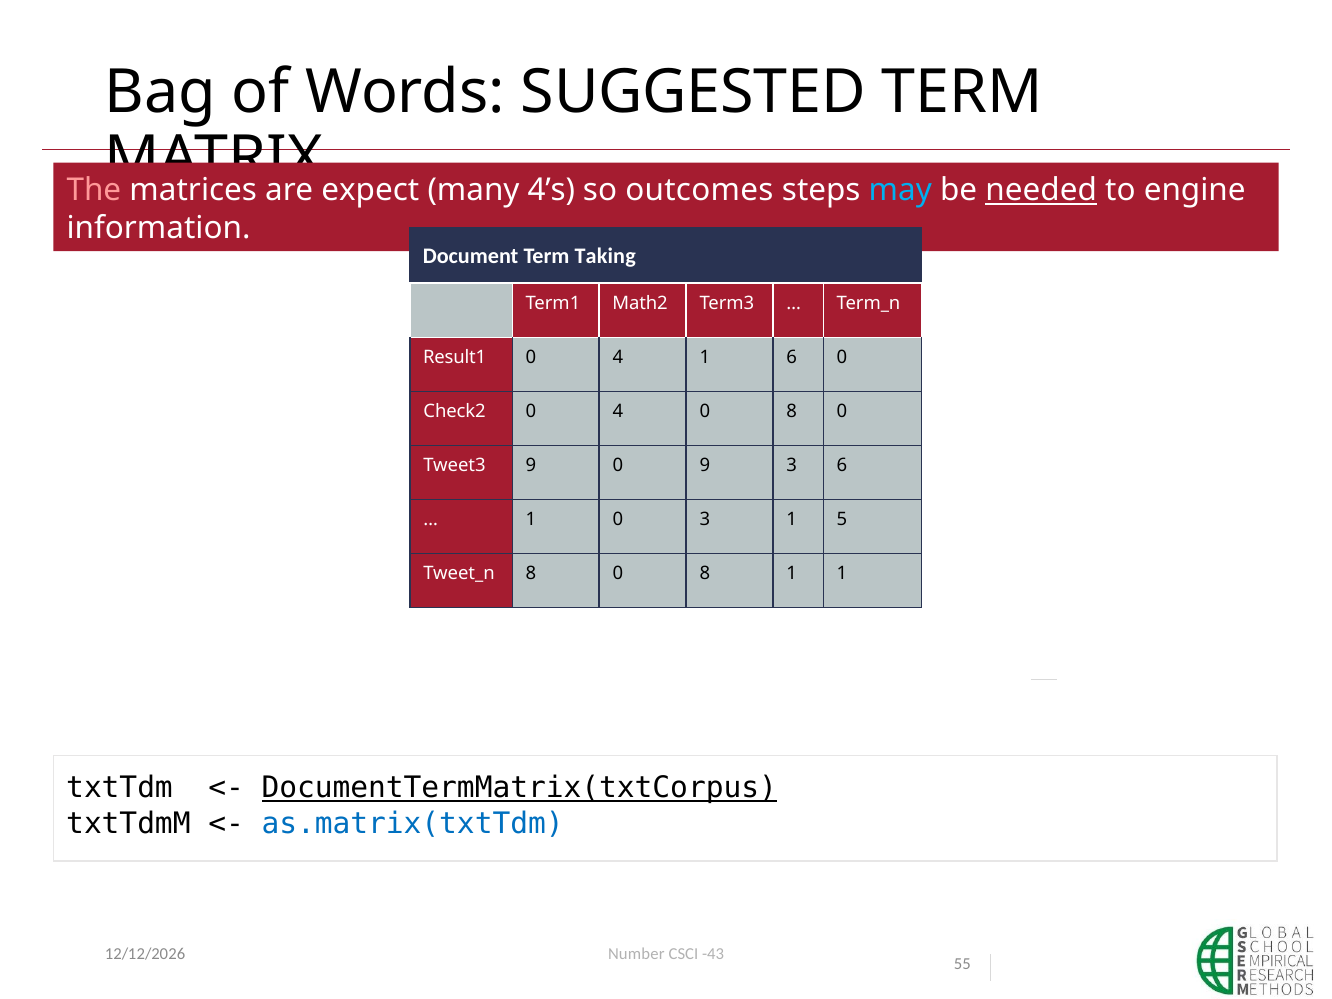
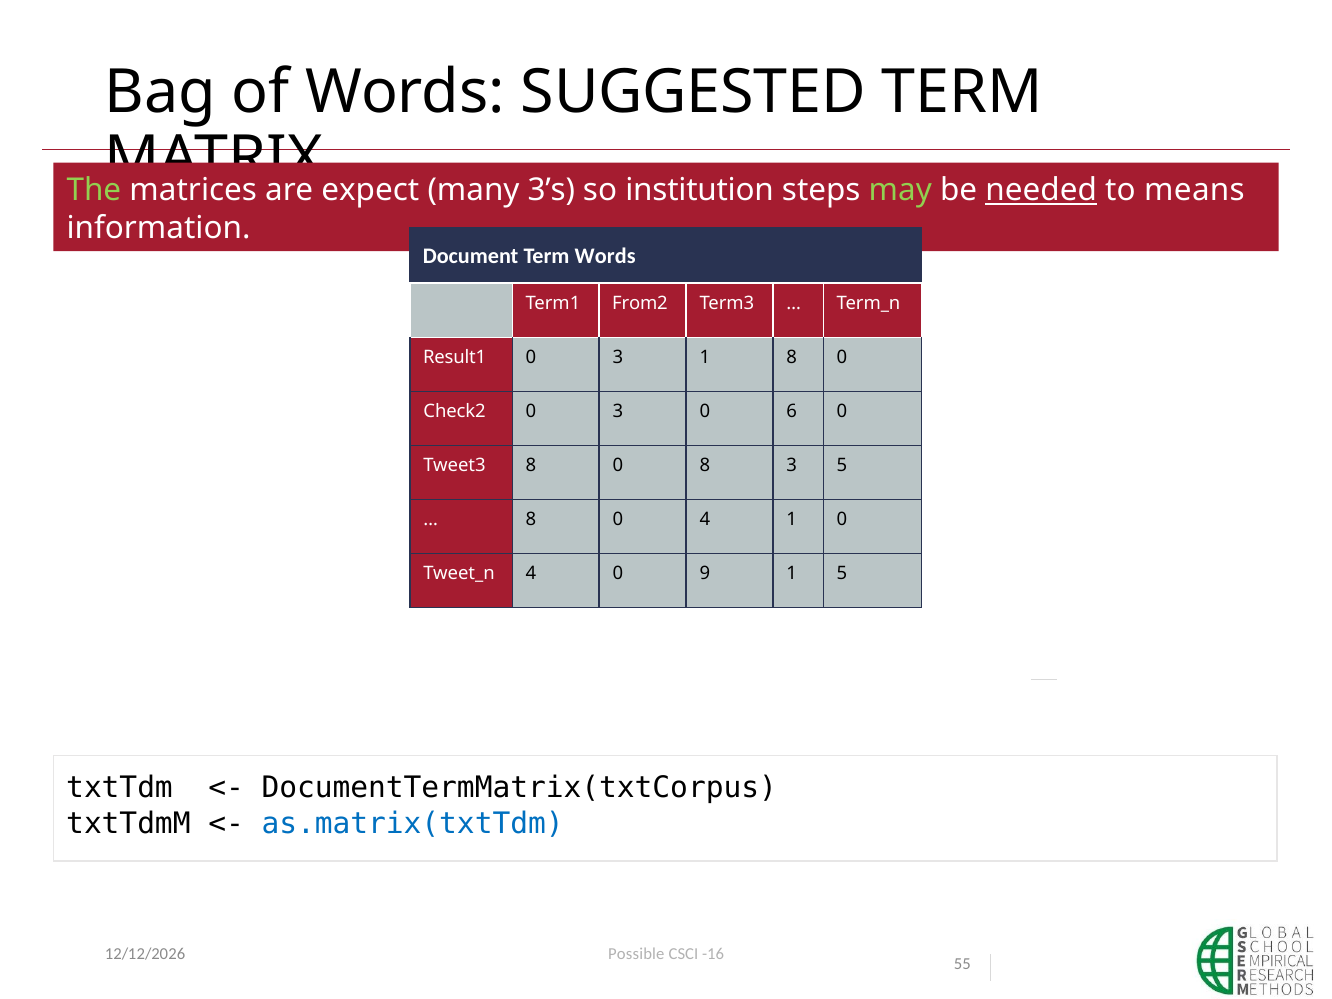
The colour: pink -> light green
4’s: 4’s -> 3’s
outcomes: outcomes -> institution
may colour: light blue -> light green
engine: engine -> means
Term Taking: Taking -> Words
Math2: Math2 -> From2
4 at (618, 358): 4 -> 3
1 6: 6 -> 8
4 at (618, 412): 4 -> 3
8 at (792, 412): 8 -> 6
Tweet3 9: 9 -> 8
0 9: 9 -> 8
3 6: 6 -> 5
1 at (531, 520): 1 -> 8
0 3: 3 -> 4
1 5: 5 -> 0
8 at (531, 574): 8 -> 4
8 at (705, 574): 8 -> 9
1 1: 1 -> 5
DocumentTermMatrix(txtCorpus underline: present -> none
Number: Number -> Possible
-43: -43 -> -16
